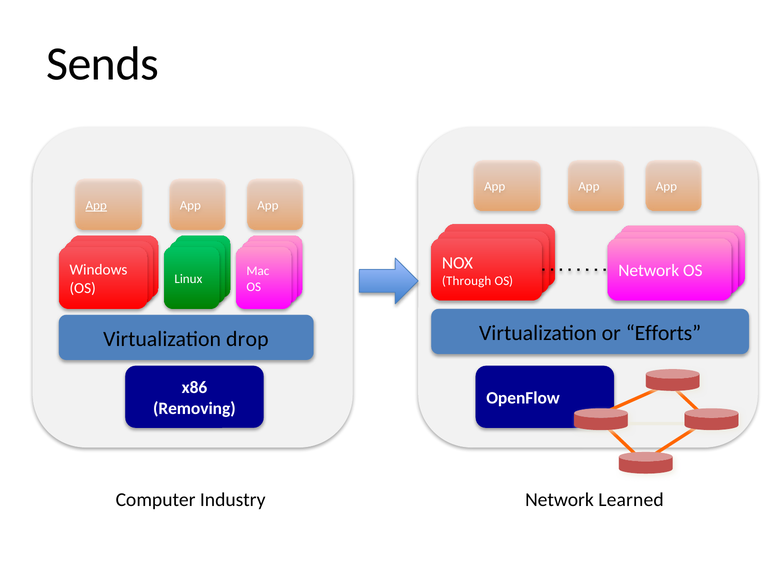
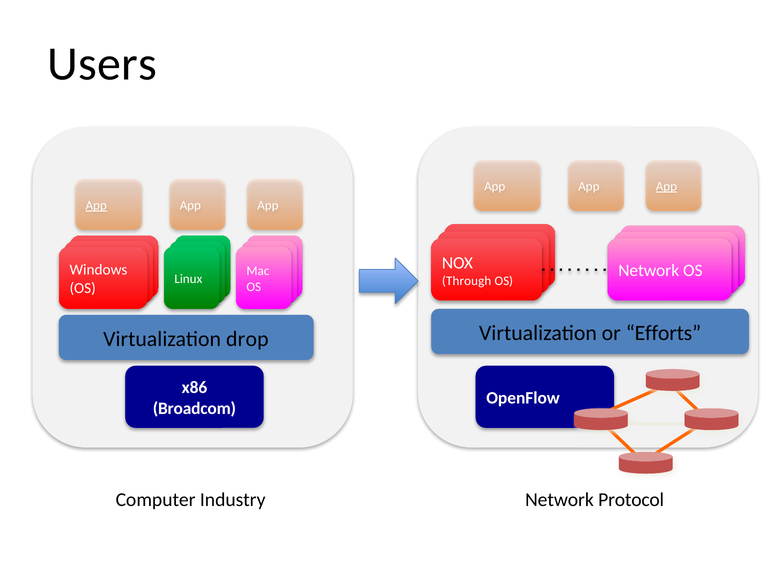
Sends: Sends -> Users
App at (666, 186) underline: none -> present
Removing: Removing -> Broadcom
Learned: Learned -> Protocol
